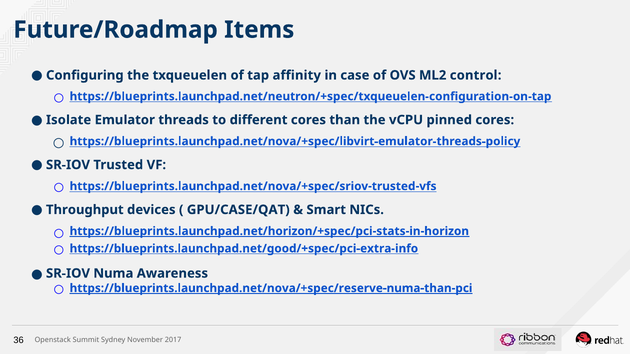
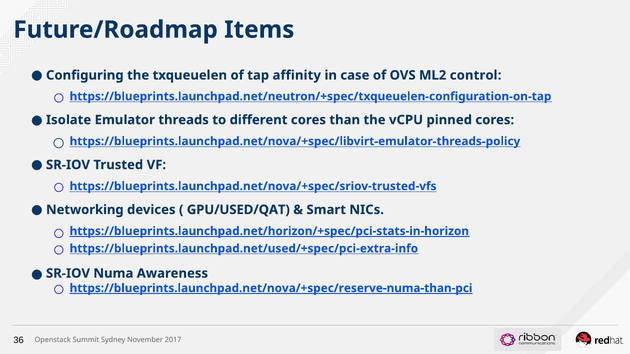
Throughput: Throughput -> Networking
GPU/CASE/QAT: GPU/CASE/QAT -> GPU/USED/QAT
https://blueprints.launchpad.net/good/+spec/pci-extra-info: https://blueprints.launchpad.net/good/+spec/pci-extra-info -> https://blueprints.launchpad.net/used/+spec/pci-extra-info
